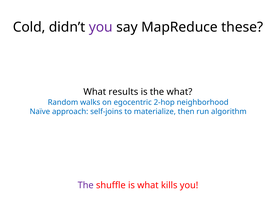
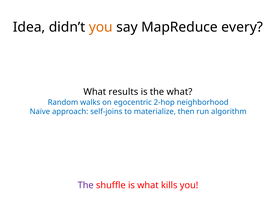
Cold: Cold -> Idea
you at (101, 27) colour: purple -> orange
these: these -> every
